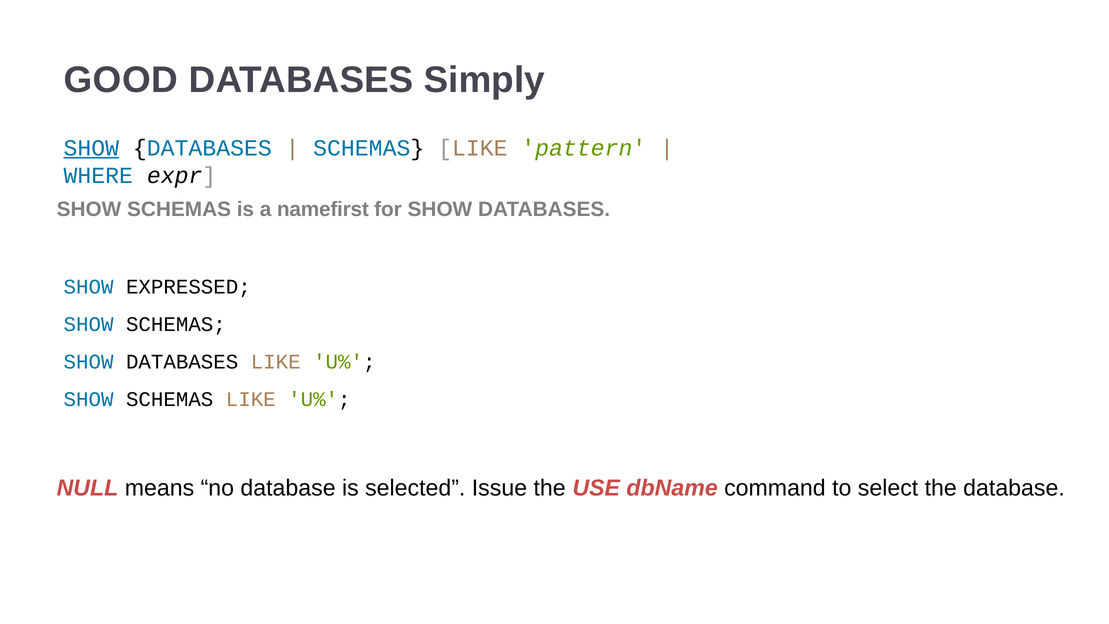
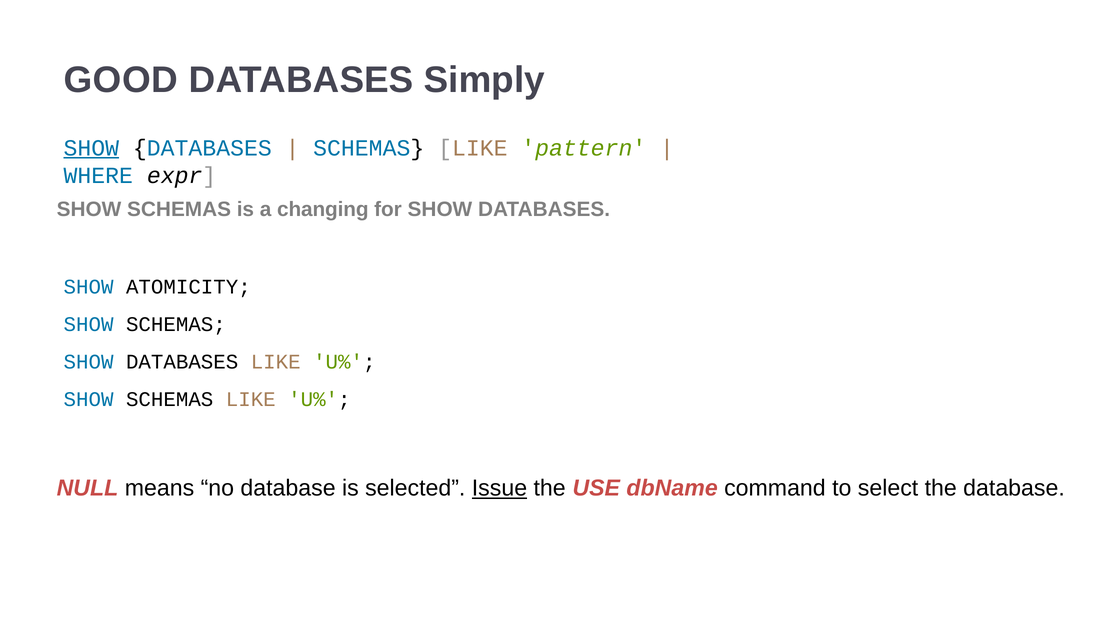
namefirst: namefirst -> changing
EXPRESSED: EXPRESSED -> ATOMICITY
Issue underline: none -> present
